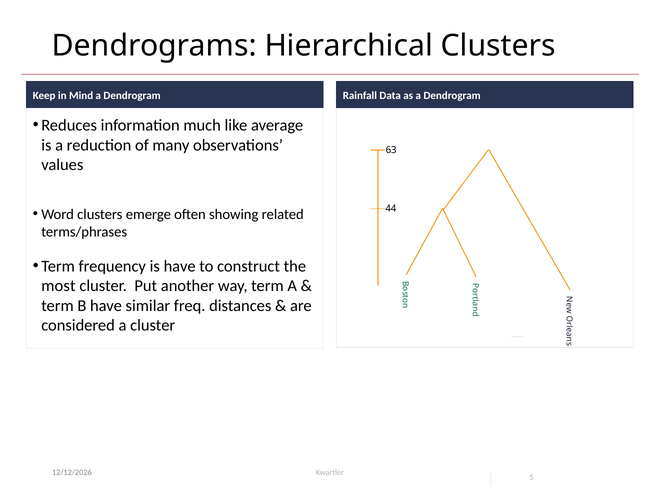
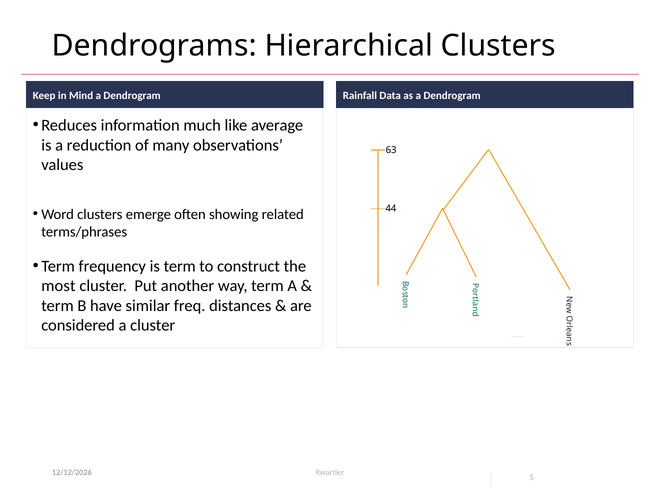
is have: have -> term
